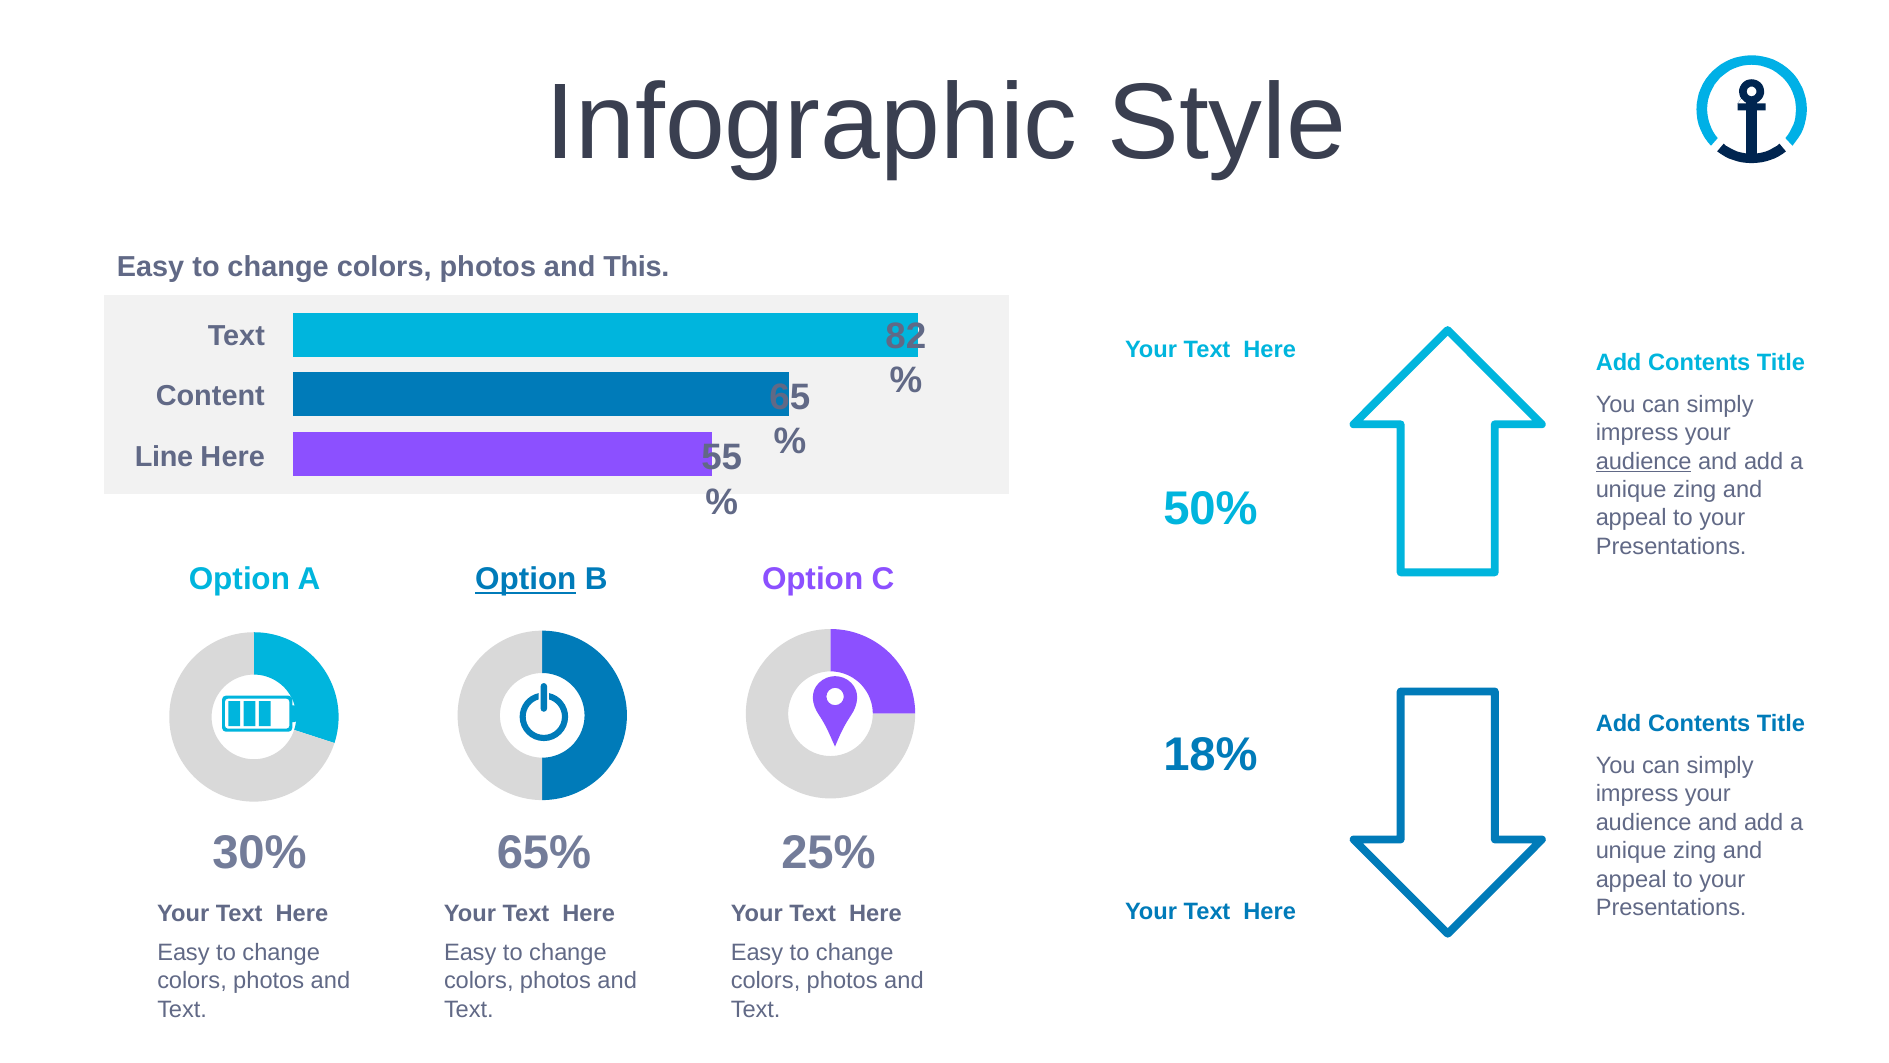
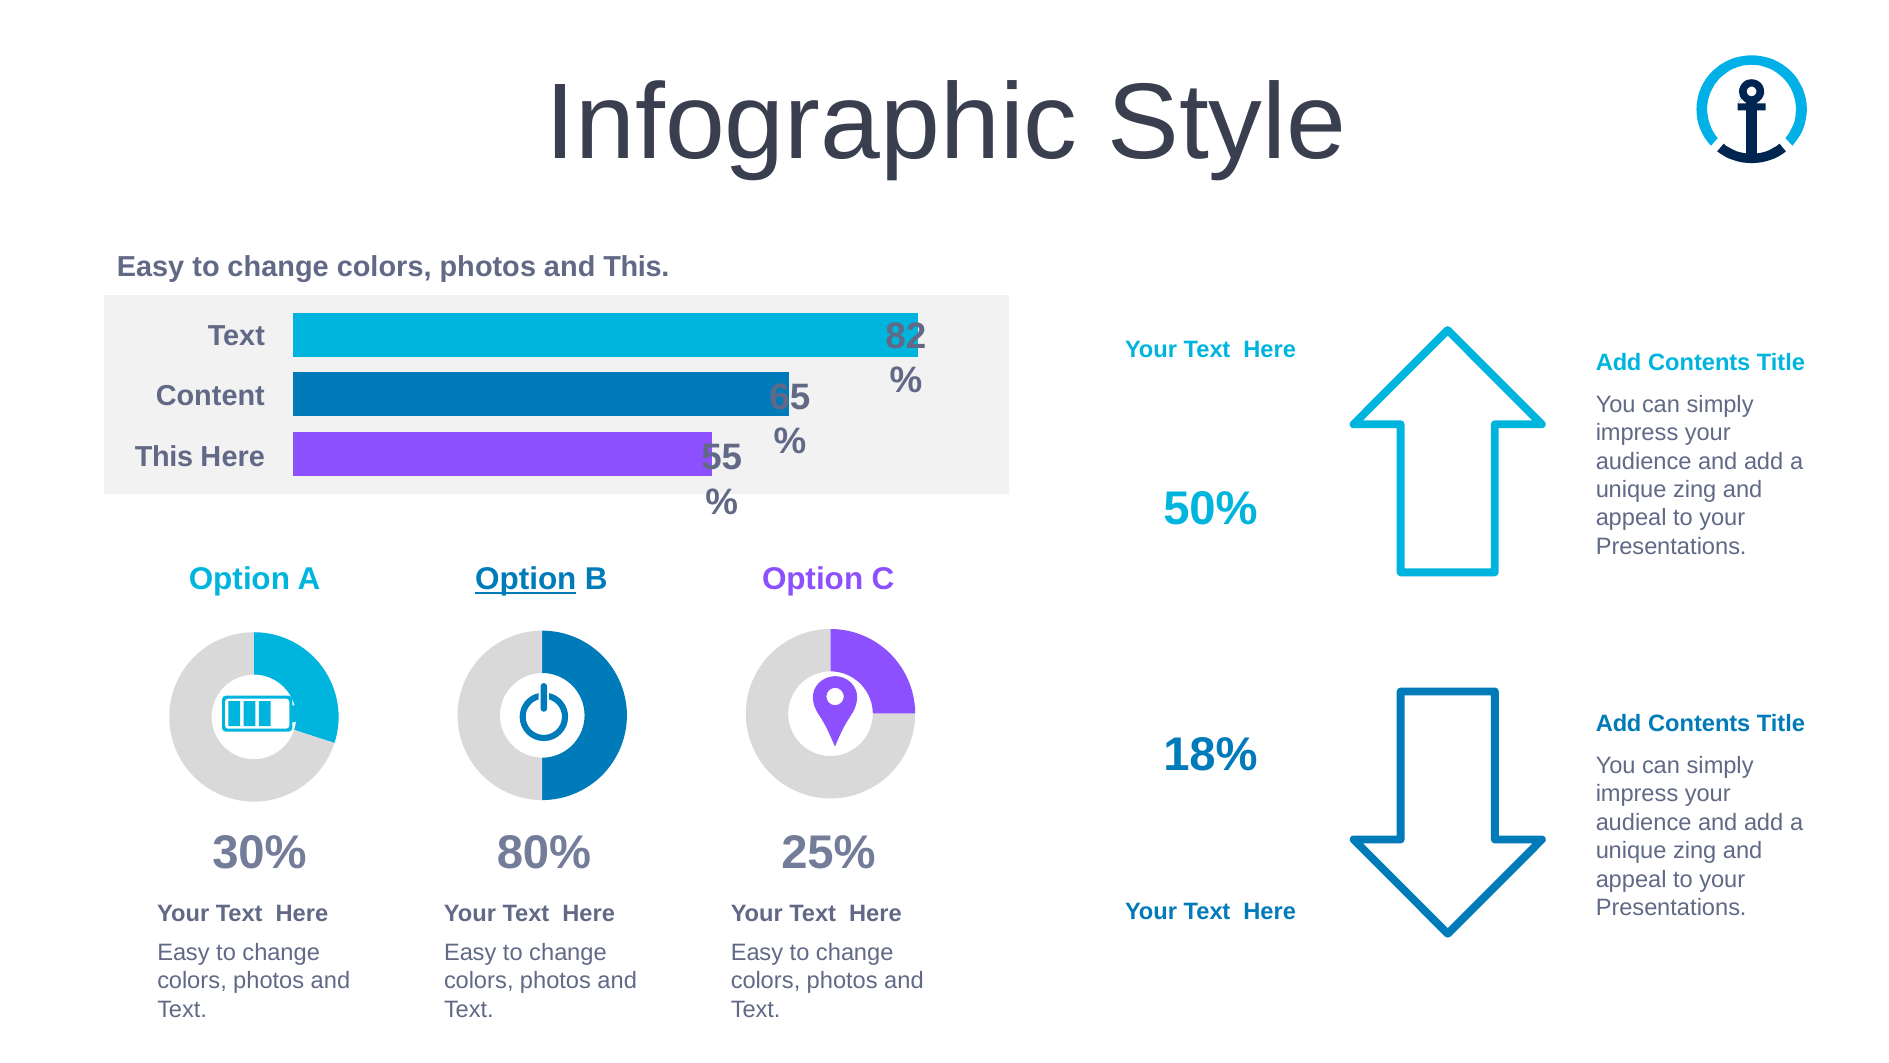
Line at (164, 457): Line -> This
audience at (1644, 461) underline: present -> none
65%: 65% -> 80%
